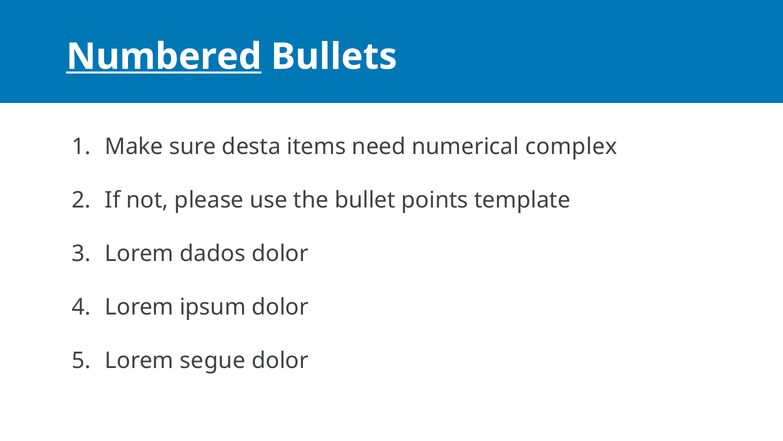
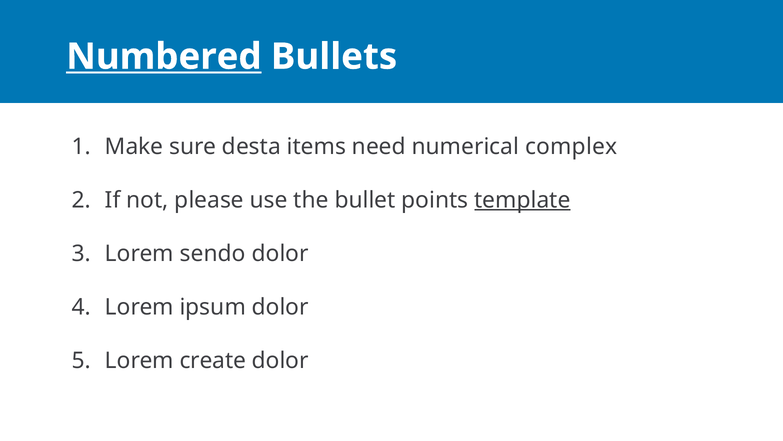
template underline: none -> present
dados: dados -> sendo
segue: segue -> create
